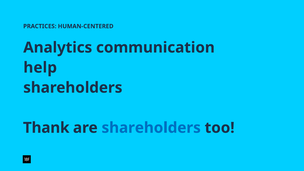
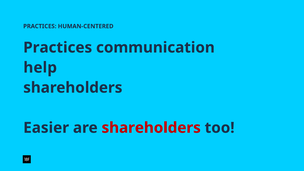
Analytics at (58, 48): Analytics -> Practices
Thank: Thank -> Easier
shareholders at (151, 128) colour: blue -> red
